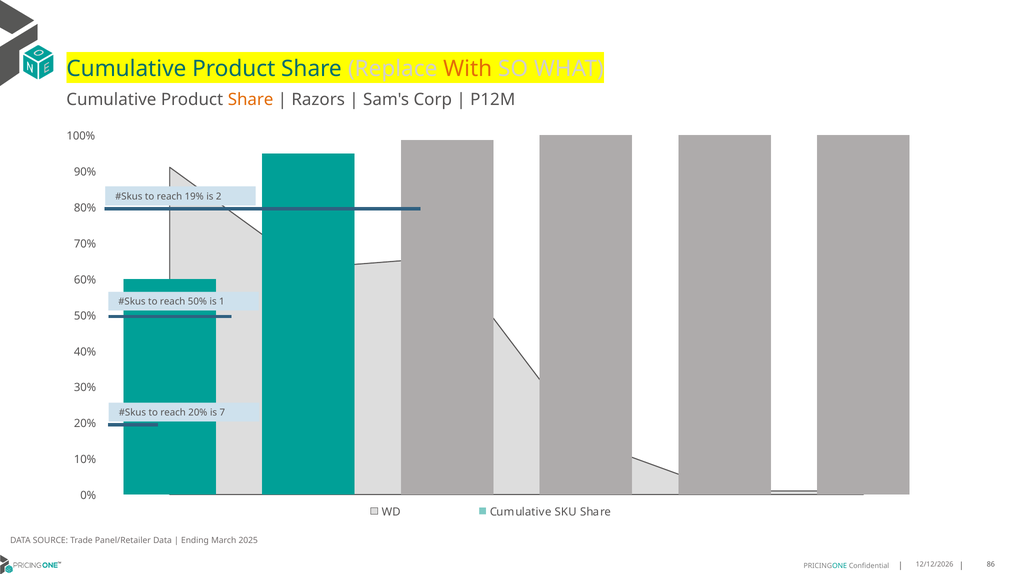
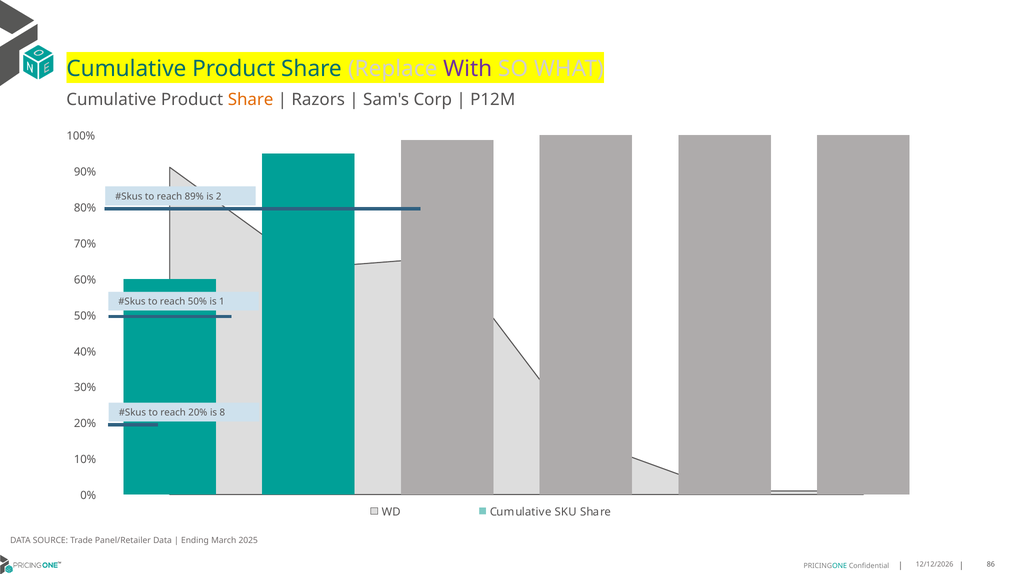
With colour: orange -> purple
19%: 19% -> 89%
7: 7 -> 8
